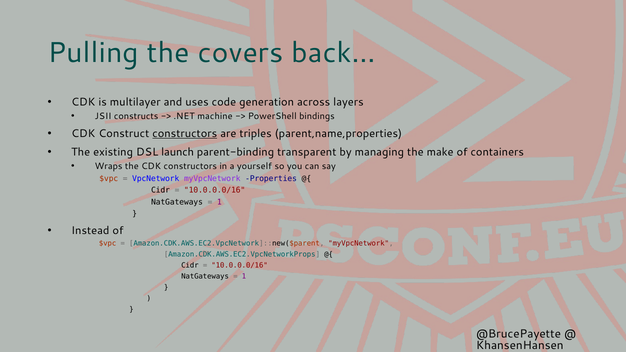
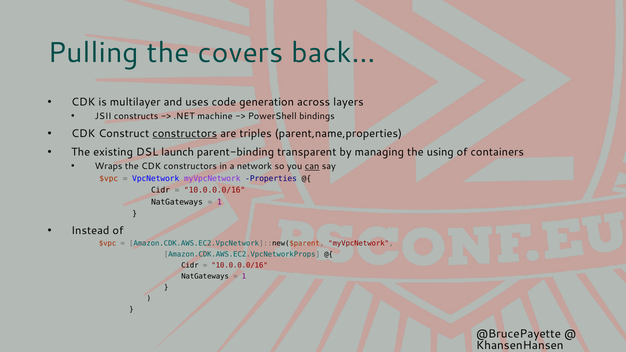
make: make -> using
yourself: yourself -> network
can underline: none -> present
